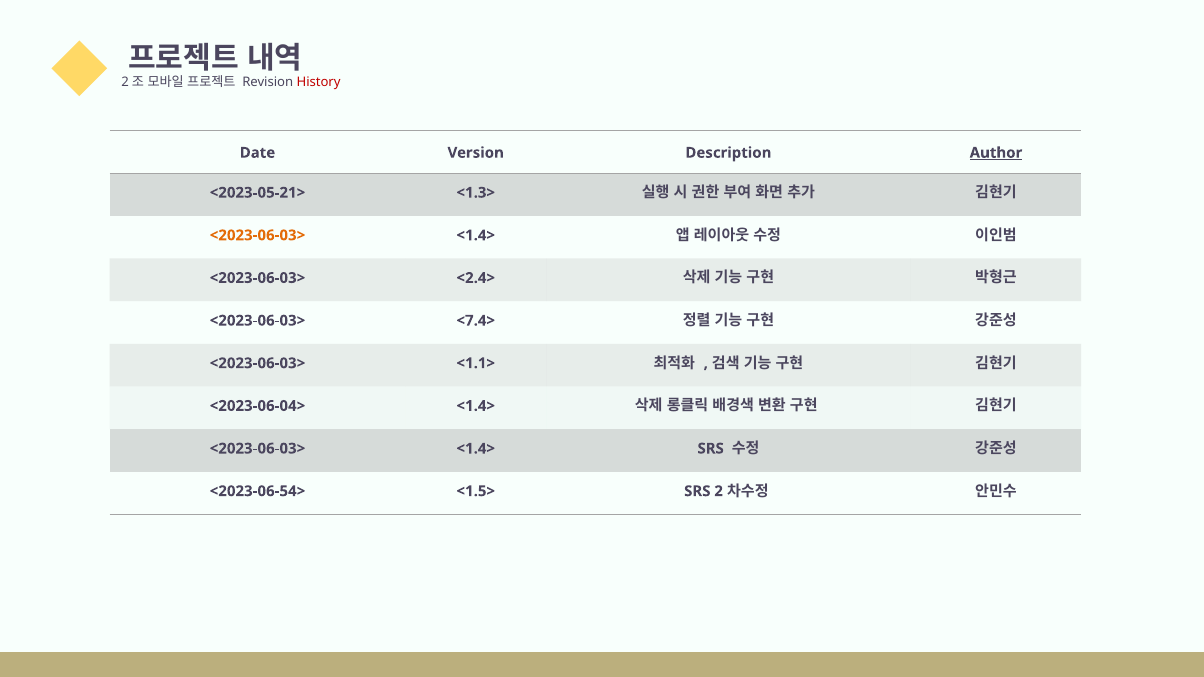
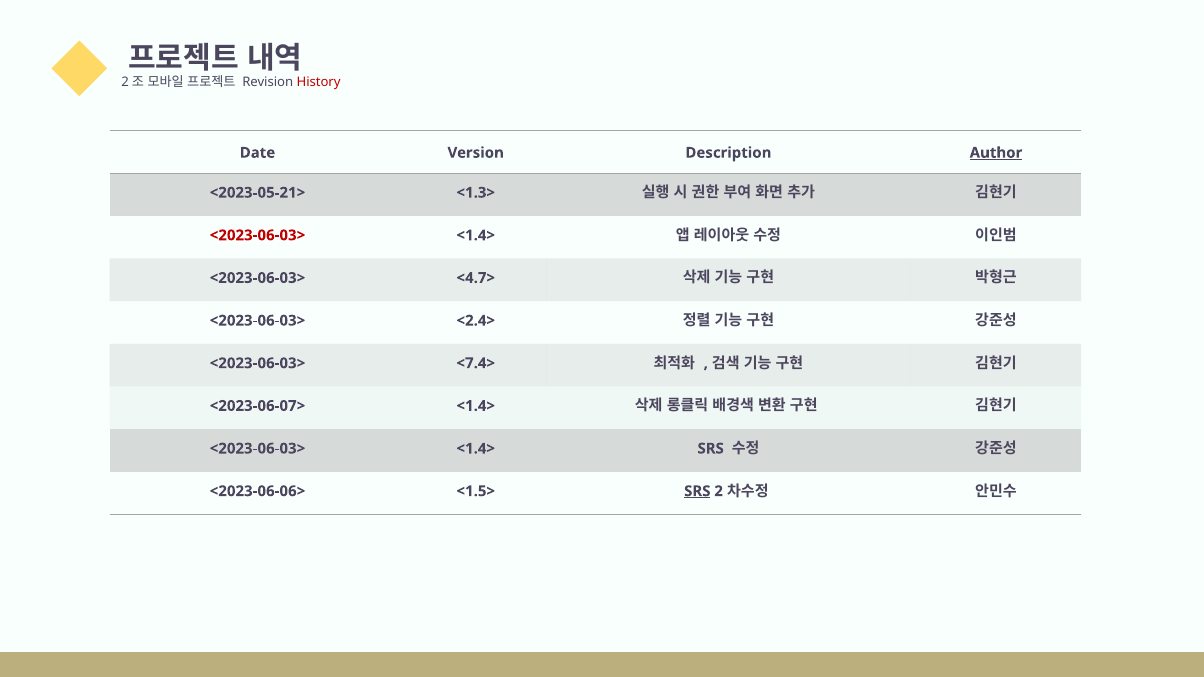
<2023-06-03> at (257, 235) colour: orange -> red
<2.4>: <2.4> -> <4.7>
<7.4>: <7.4> -> <2.4>
<1.1>: <1.1> -> <7.4>
<2023-06-04>: <2023-06-04> -> <2023-06-07>
<2023-06-54>: <2023-06-54> -> <2023-06-06>
SRS at (697, 491) underline: none -> present
